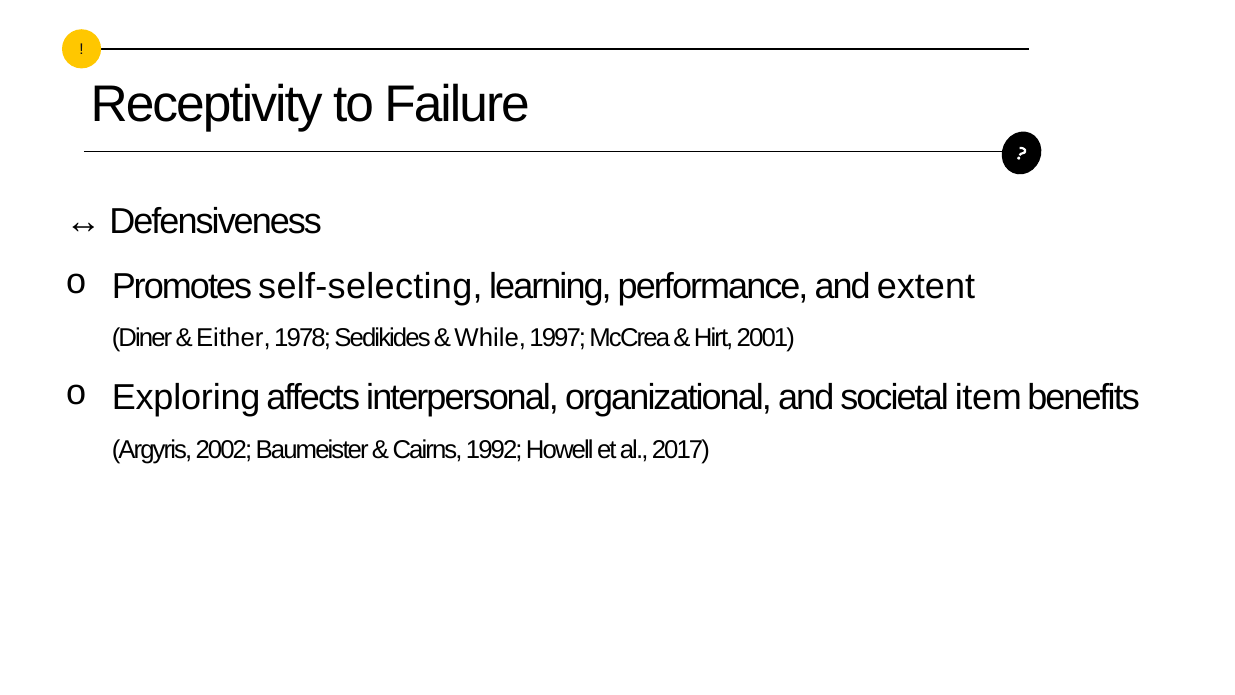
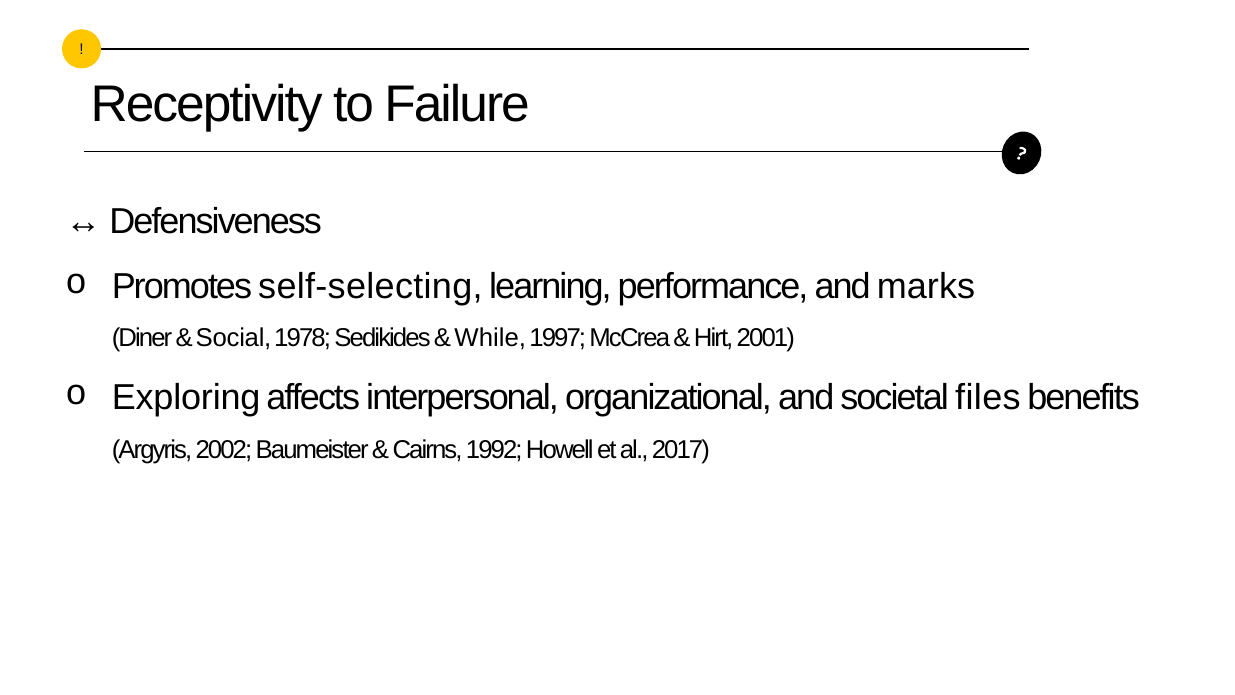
extent: extent -> marks
Either: Either -> Social
item: item -> files
